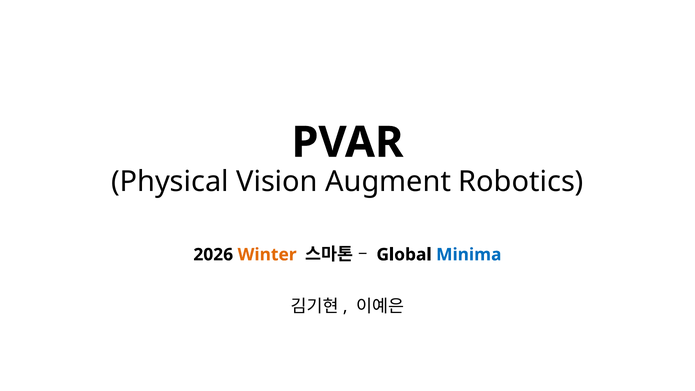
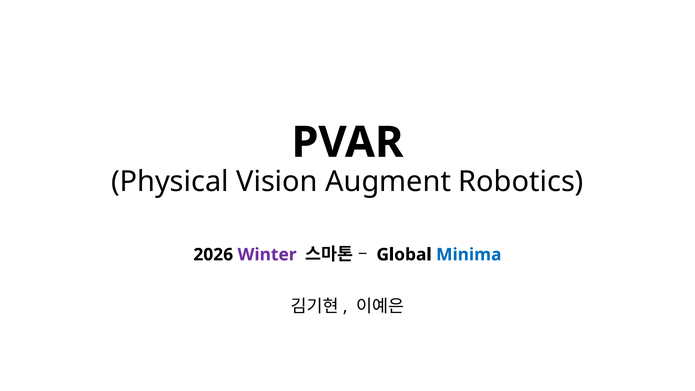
Winter colour: orange -> purple
